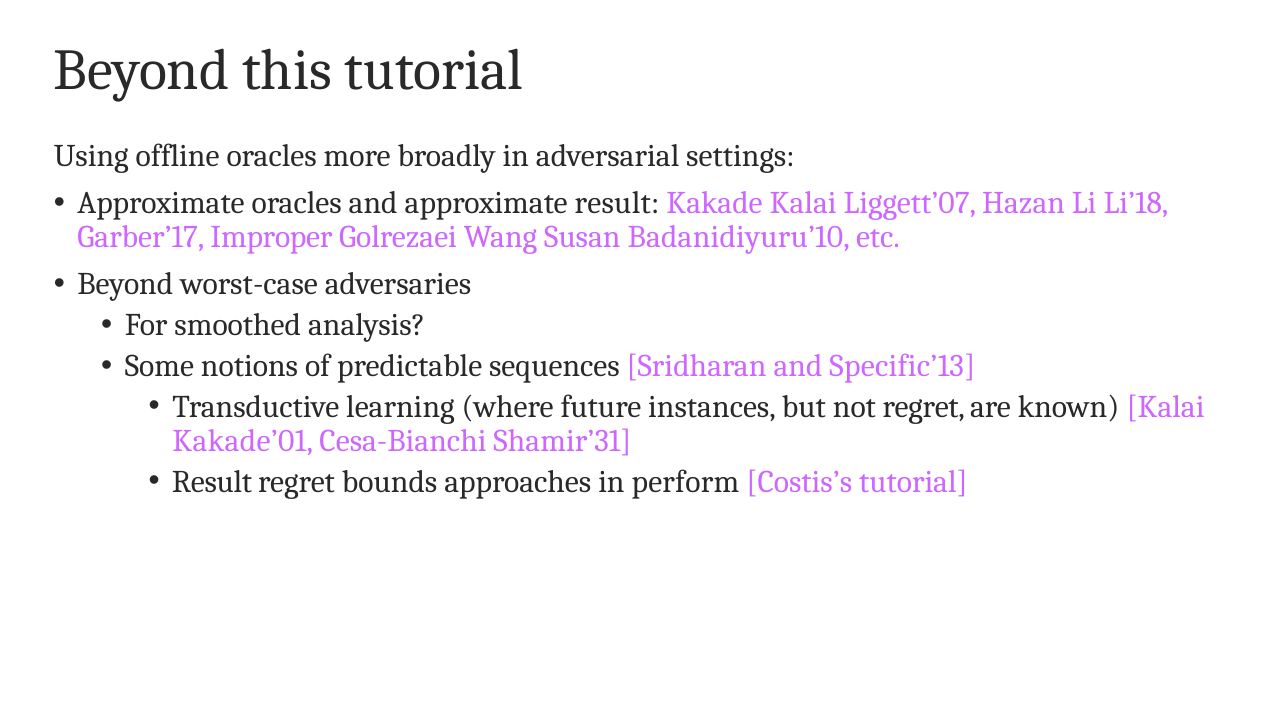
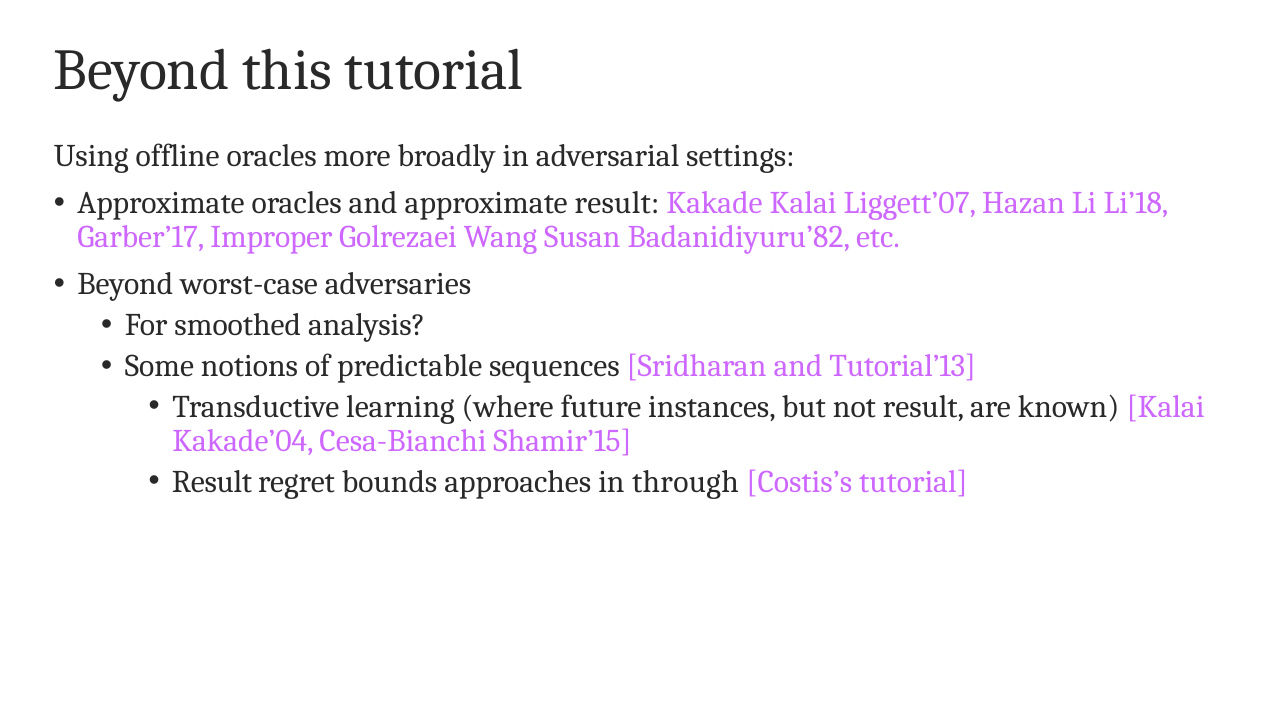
Badanidiyuru’10: Badanidiyuru’10 -> Badanidiyuru’82
Specific’13: Specific’13 -> Tutorial’13
not regret: regret -> result
Kakade’01: Kakade’01 -> Kakade’04
Shamir’31: Shamir’31 -> Shamir’15
perform: perform -> through
